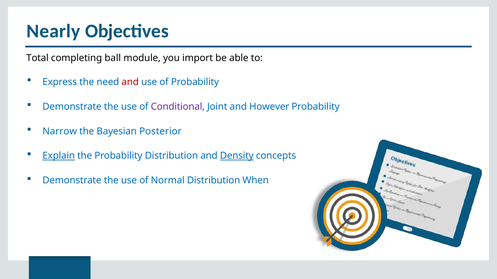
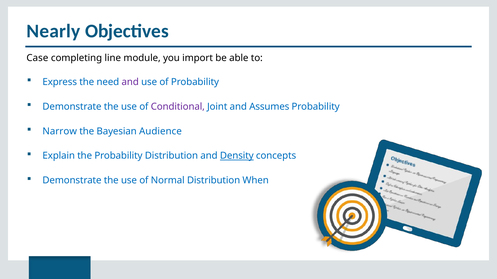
Total: Total -> Case
ball: ball -> line
and at (130, 82) colour: red -> purple
However: However -> Assumes
Posterior: Posterior -> Audience
Explain underline: present -> none
